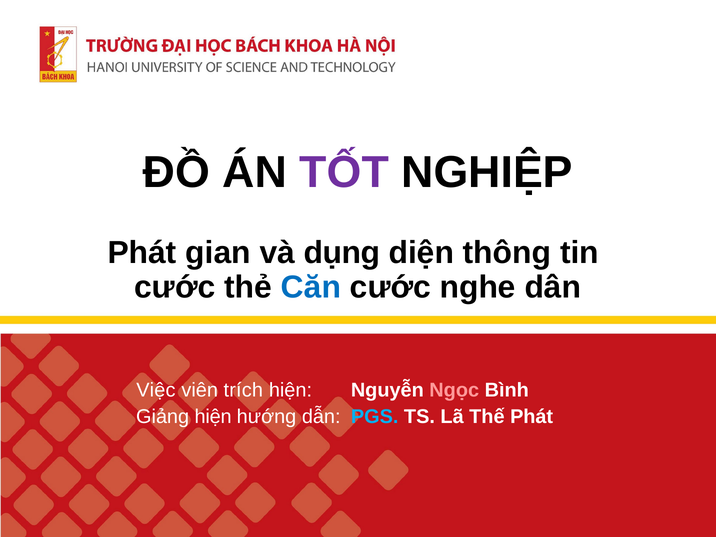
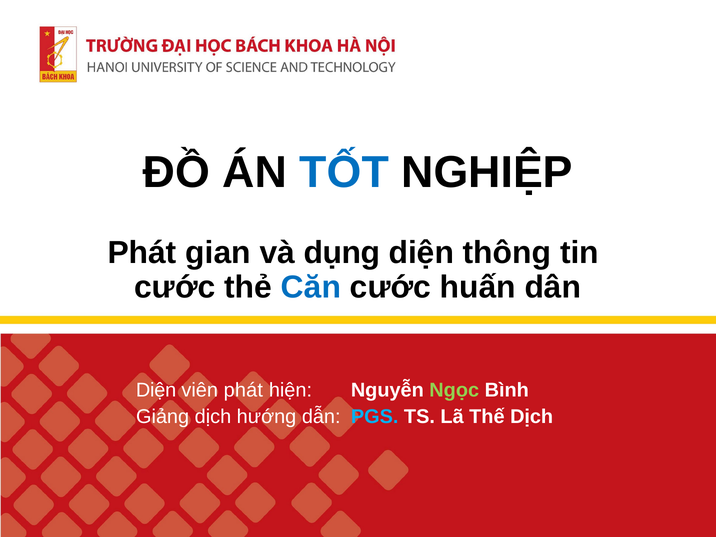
TỐT colour: purple -> blue
nghe: nghe -> huấn
Việc at (156, 390): Việc -> Diện
viên trích: trích -> phát
Ngọc colour: pink -> light green
Giảng hiện: hiện -> dịch
Thế Phát: Phát -> Dịch
